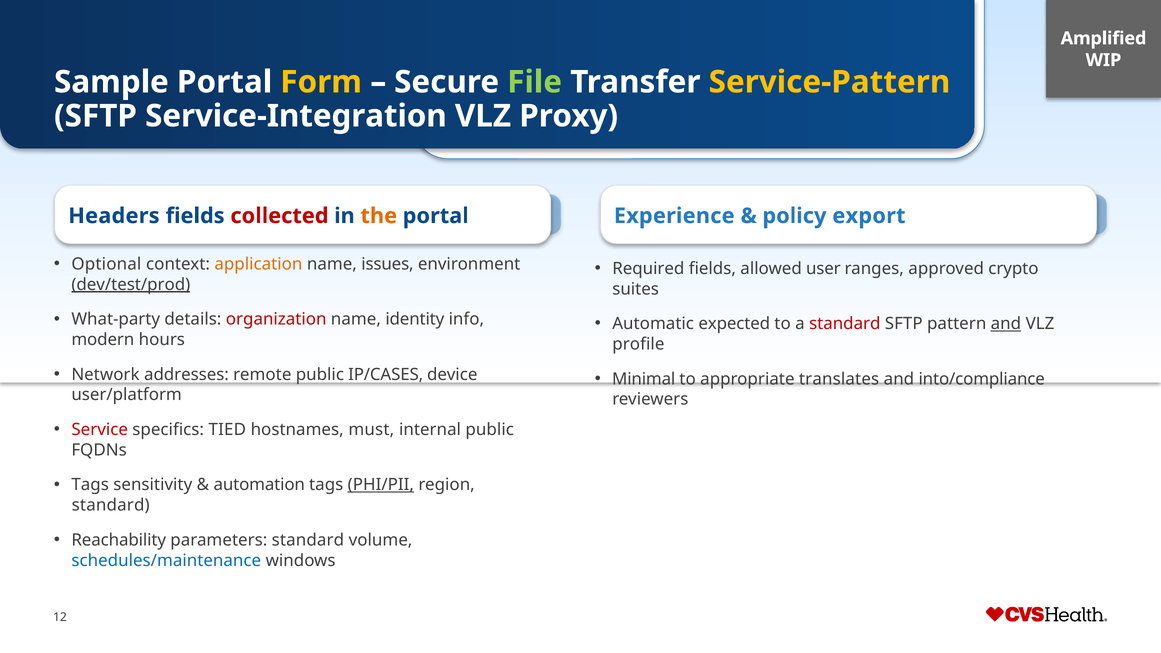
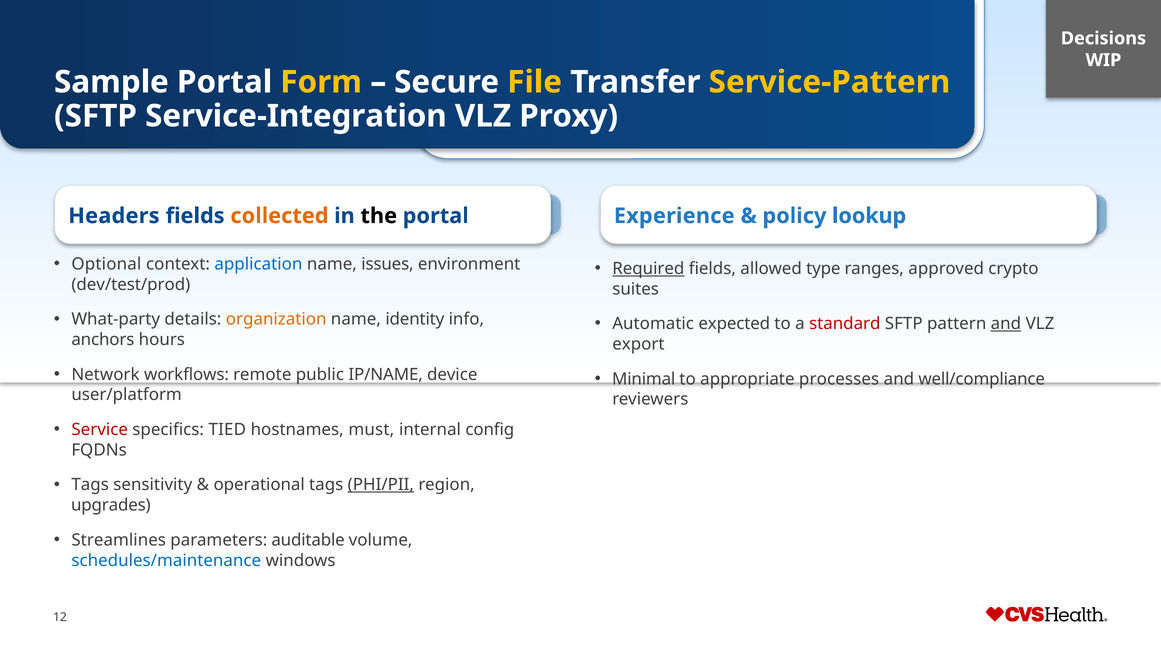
Amplified: Amplified -> Decisions
File colour: light green -> yellow
collected colour: red -> orange
the colour: orange -> black
export: export -> lookup
application colour: orange -> blue
Required underline: none -> present
user: user -> type
dev/test/prod underline: present -> none
organization colour: red -> orange
modern: modern -> anchors
profile: profile -> export
addresses: addresses -> workflows
IP/CASES: IP/CASES -> IP/NAME
translates: translates -> processes
into/compliance: into/compliance -> well/compliance
internal public: public -> config
automation: automation -> operational
standard at (111, 505): standard -> upgrades
Reachability: Reachability -> Streamlines
parameters standard: standard -> auditable
